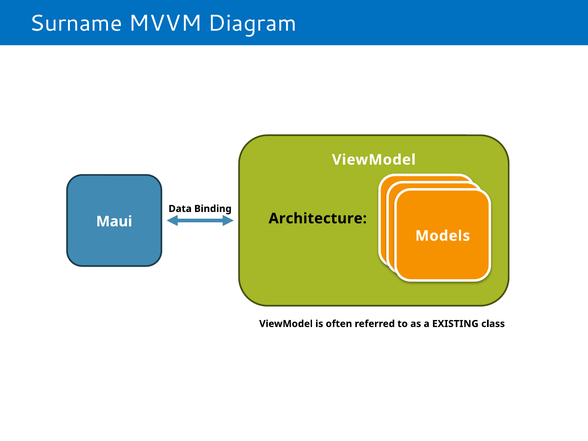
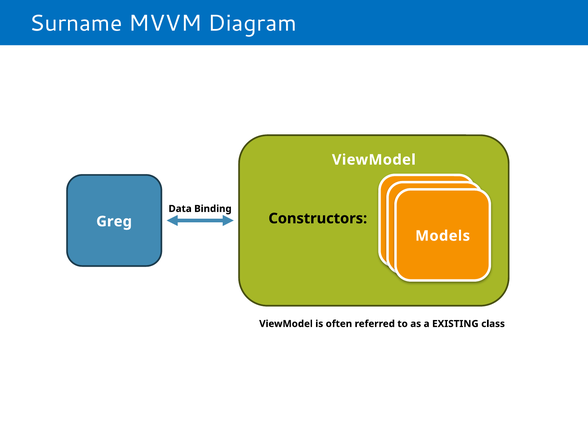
Architecture: Architecture -> Constructors
Maui: Maui -> Greg
